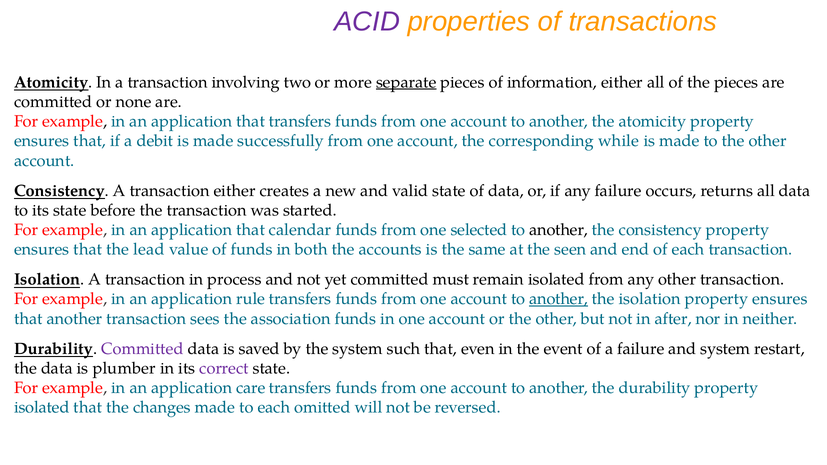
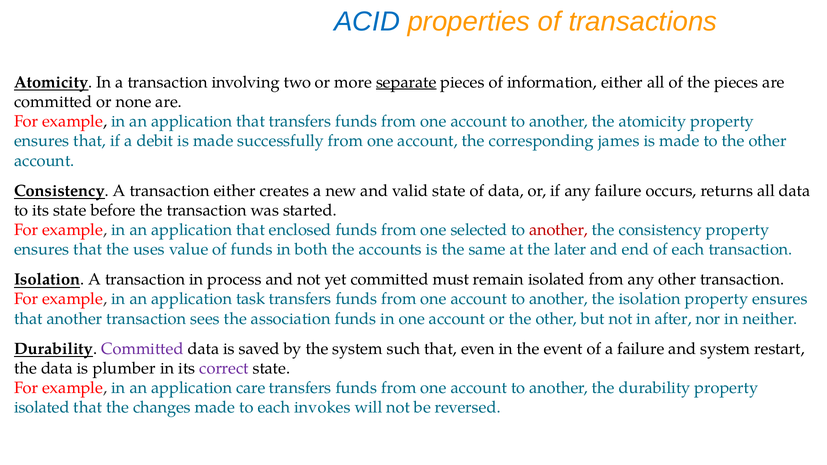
ACID colour: purple -> blue
while: while -> james
calendar: calendar -> enclosed
another at (559, 230) colour: black -> red
lead: lead -> uses
seen: seen -> later
rule: rule -> task
another at (559, 299) underline: present -> none
omitted: omitted -> invokes
